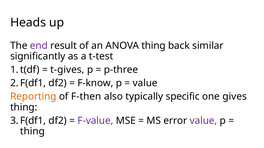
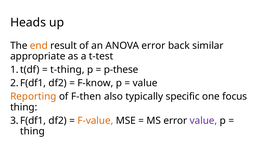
end colour: purple -> orange
ANOVA thing: thing -> error
significantly: significantly -> appropriate
t-gives: t-gives -> t-thing
p-three: p-three -> p-these
gives: gives -> focus
F-value colour: purple -> orange
